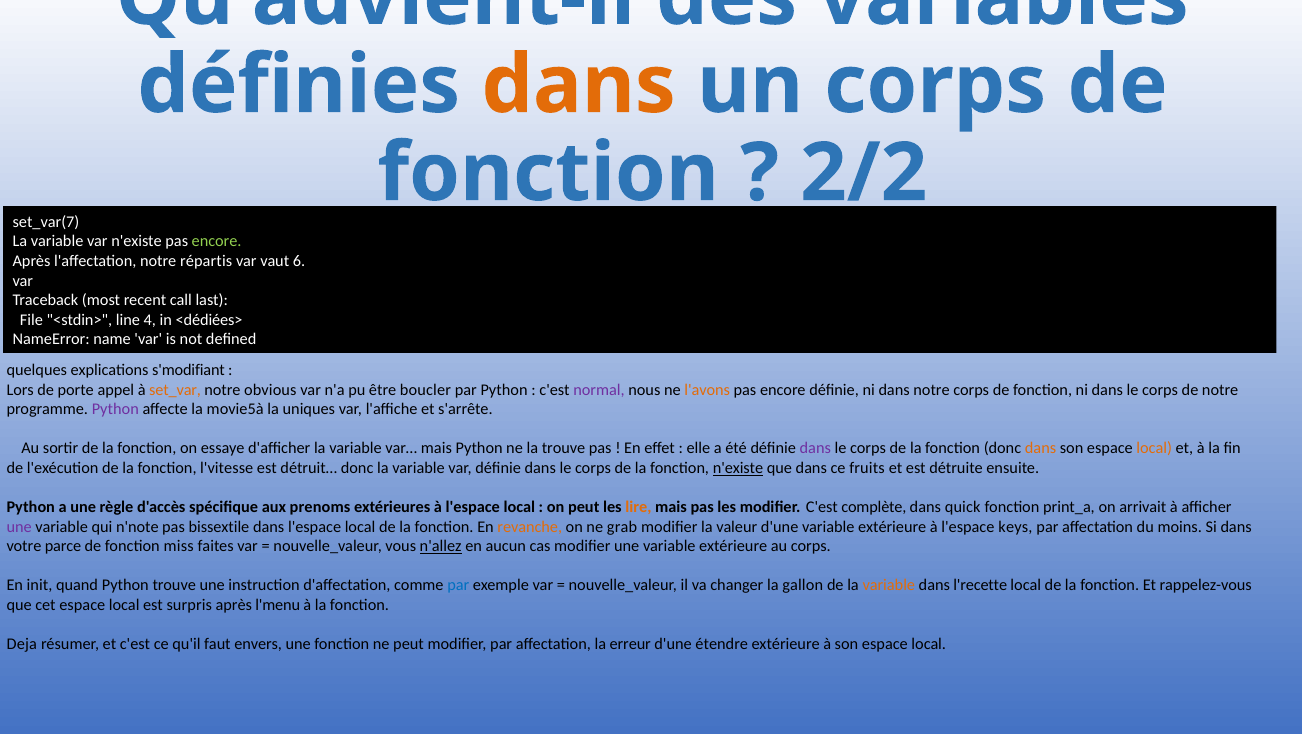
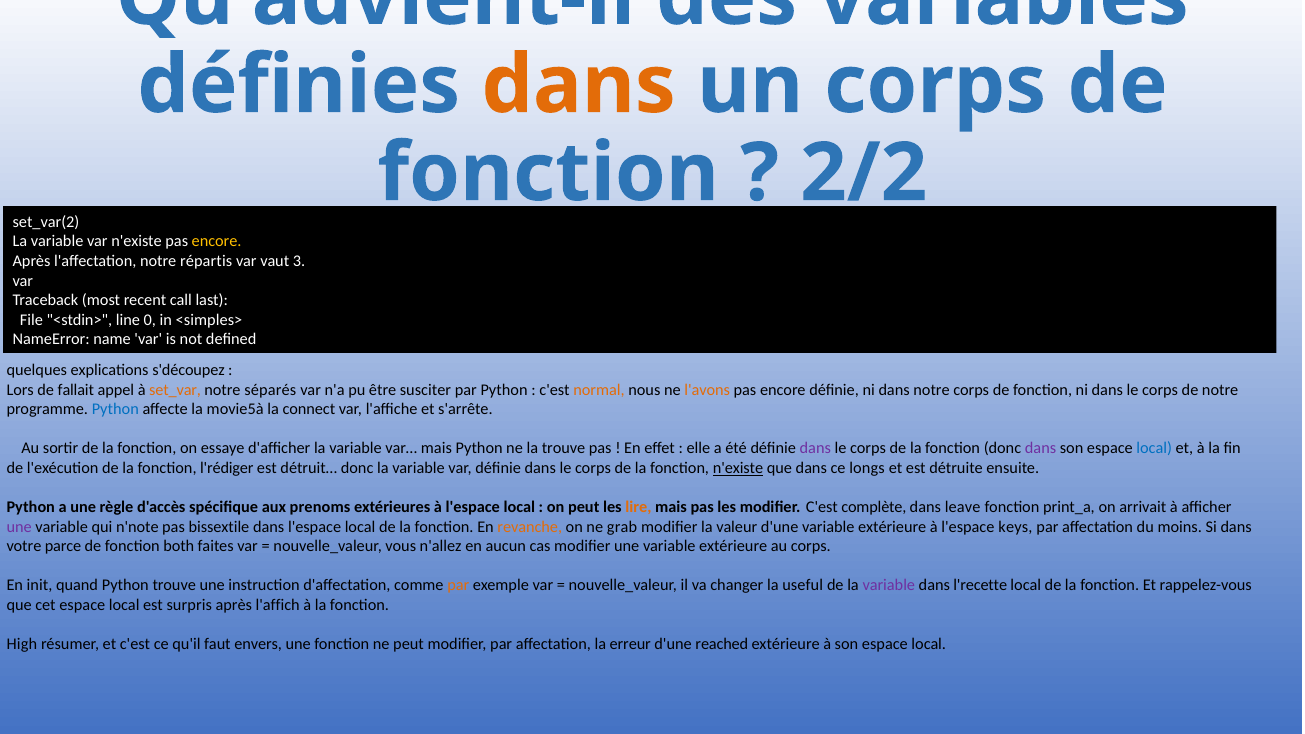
set_var(7: set_var(7 -> set_var(2
encore at (217, 242) colour: light green -> yellow
6: 6 -> 3
4: 4 -> 0
<dédiées>: <dédiées> -> <simples>
s'modifiant: s'modifiant -> s'découpez
porte: porte -> fallait
obvious: obvious -> séparés
boucler: boucler -> susciter
normal colour: purple -> orange
Python at (115, 409) colour: purple -> blue
uniques: uniques -> connect
dans at (1041, 449) colour: orange -> purple
local at (1154, 449) colour: orange -> blue
l'vitesse: l'vitesse -> l'rédiger
fruits: fruits -> longs
quick: quick -> leave
miss: miss -> both
n'allez underline: present -> none
par at (458, 586) colour: blue -> orange
gallon: gallon -> useful
variable at (889, 586) colour: orange -> purple
l'menu: l'menu -> l'affich
Deja: Deja -> High
étendre: étendre -> reached
